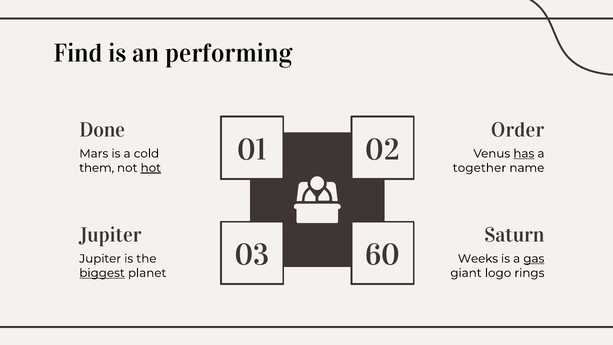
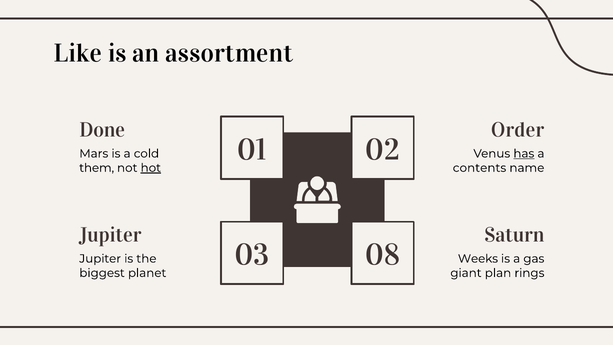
Find: Find -> Like
performing: performing -> assortment
together: together -> contents
60: 60 -> 08
gas underline: present -> none
biggest underline: present -> none
logo: logo -> plan
